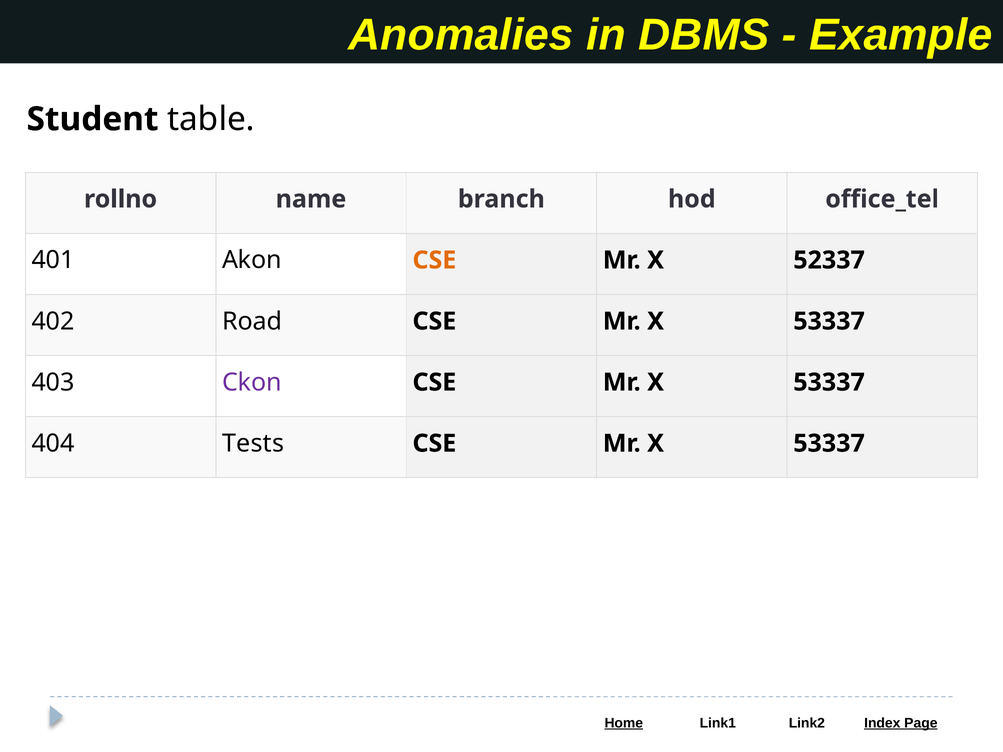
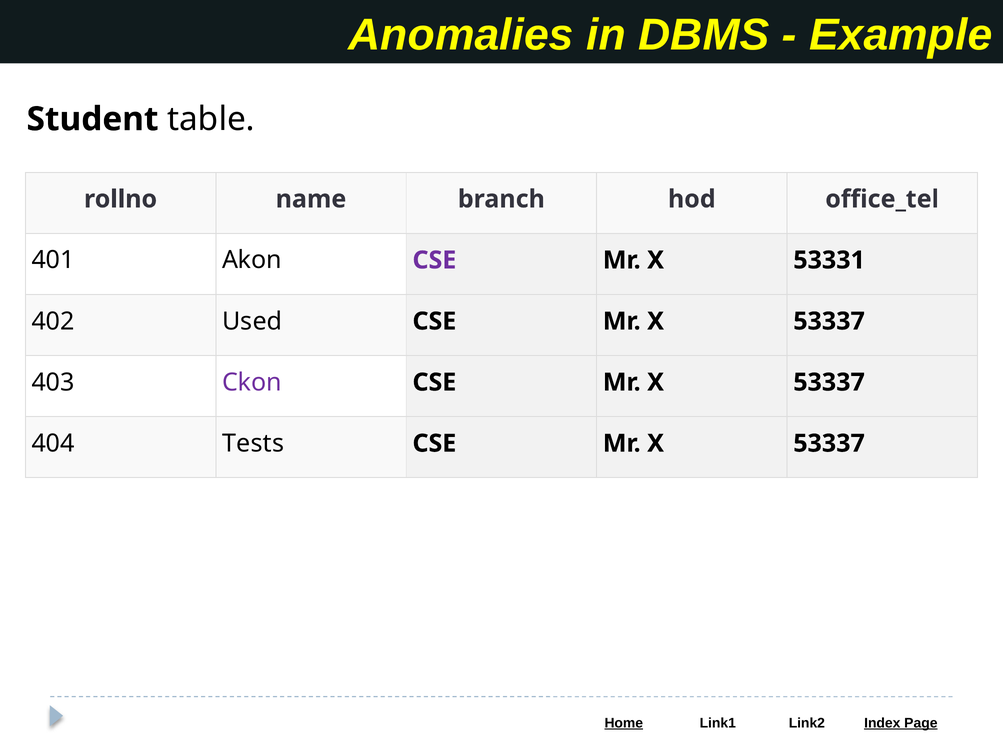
CSE at (434, 260) colour: orange -> purple
52337: 52337 -> 53331
Road: Road -> Used
